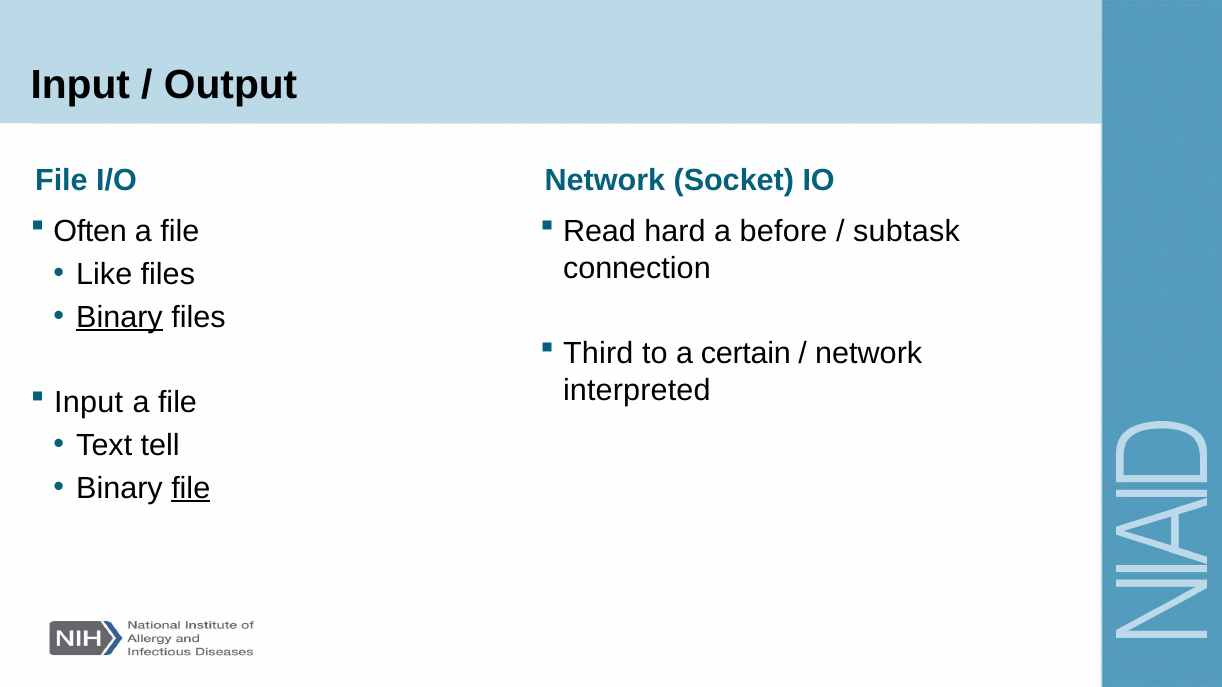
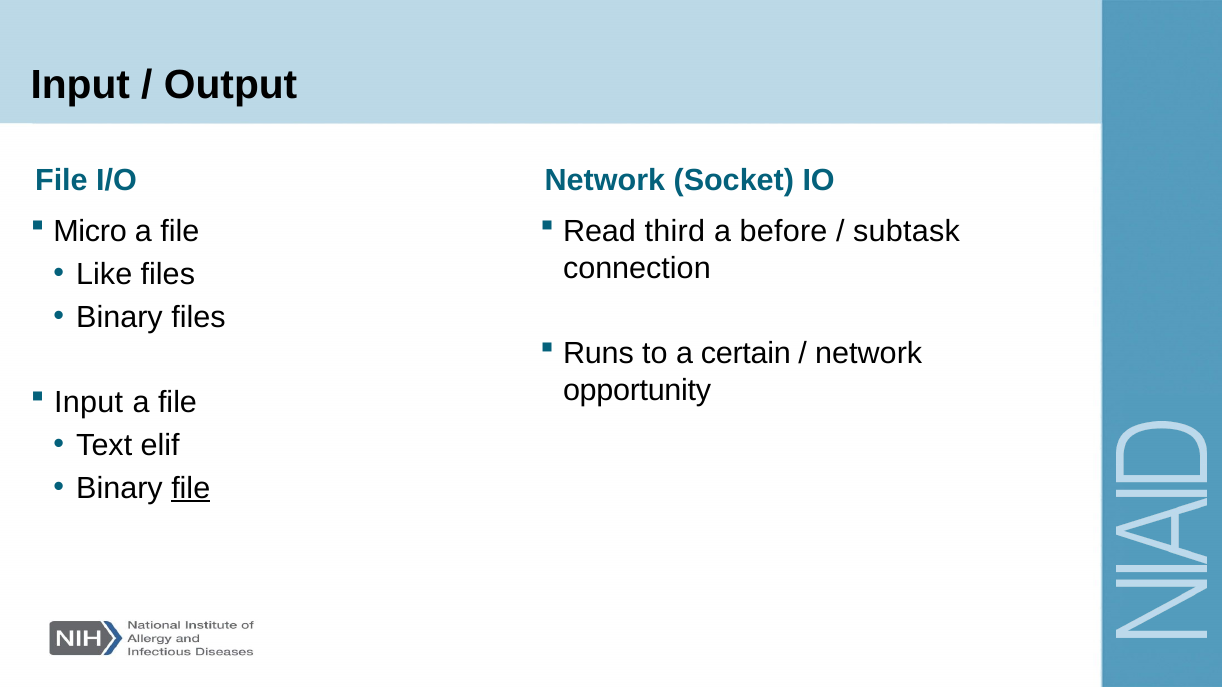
Often: Often -> Micro
hard: hard -> third
Binary at (119, 317) underline: present -> none
Third: Third -> Runs
interpreted: interpreted -> opportunity
tell: tell -> elif
